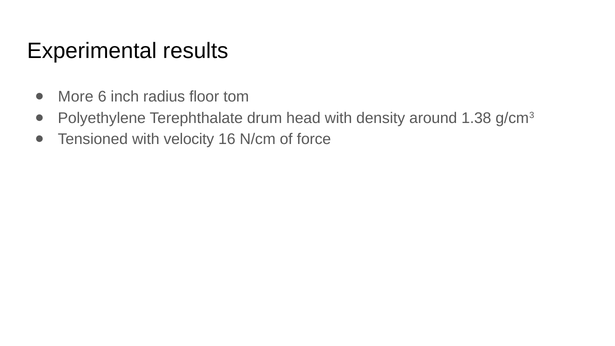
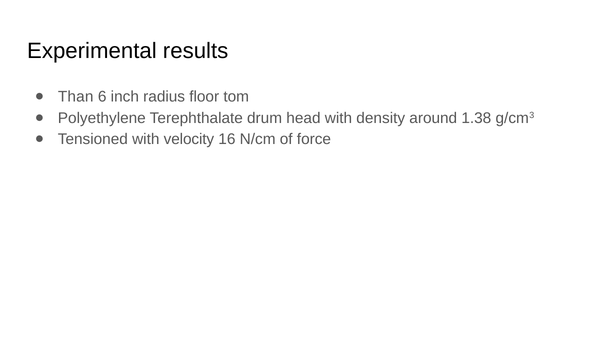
More: More -> Than
